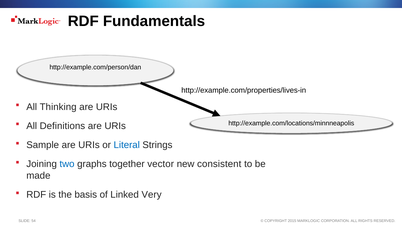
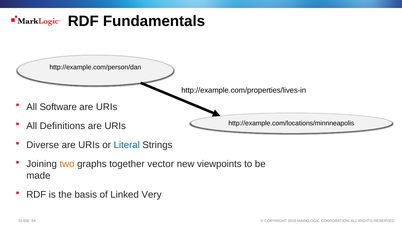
Thinking: Thinking -> Software
Sample: Sample -> Diverse
two colour: blue -> orange
consistent: consistent -> viewpoints
